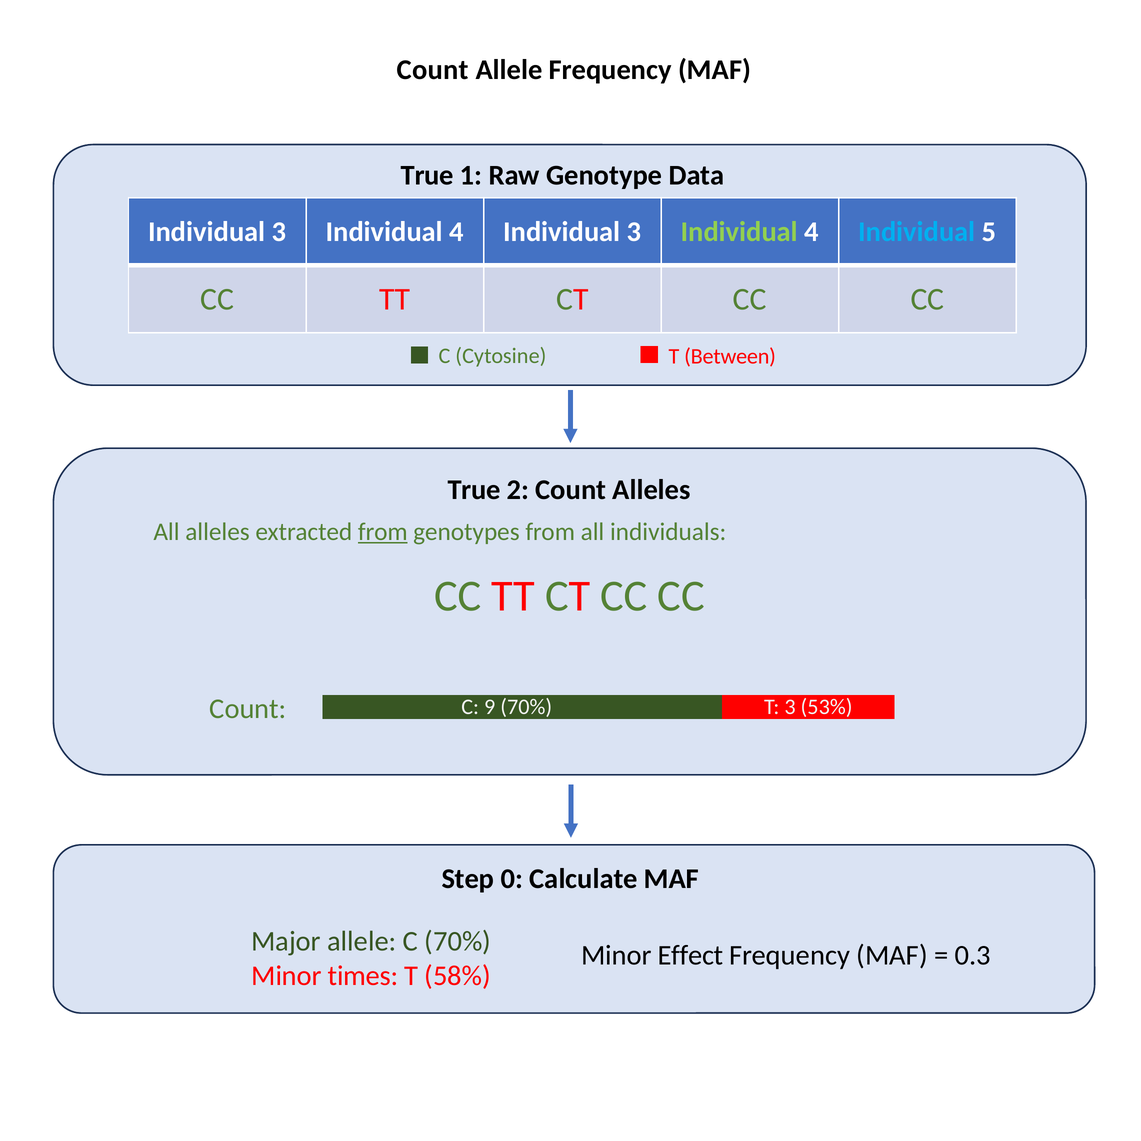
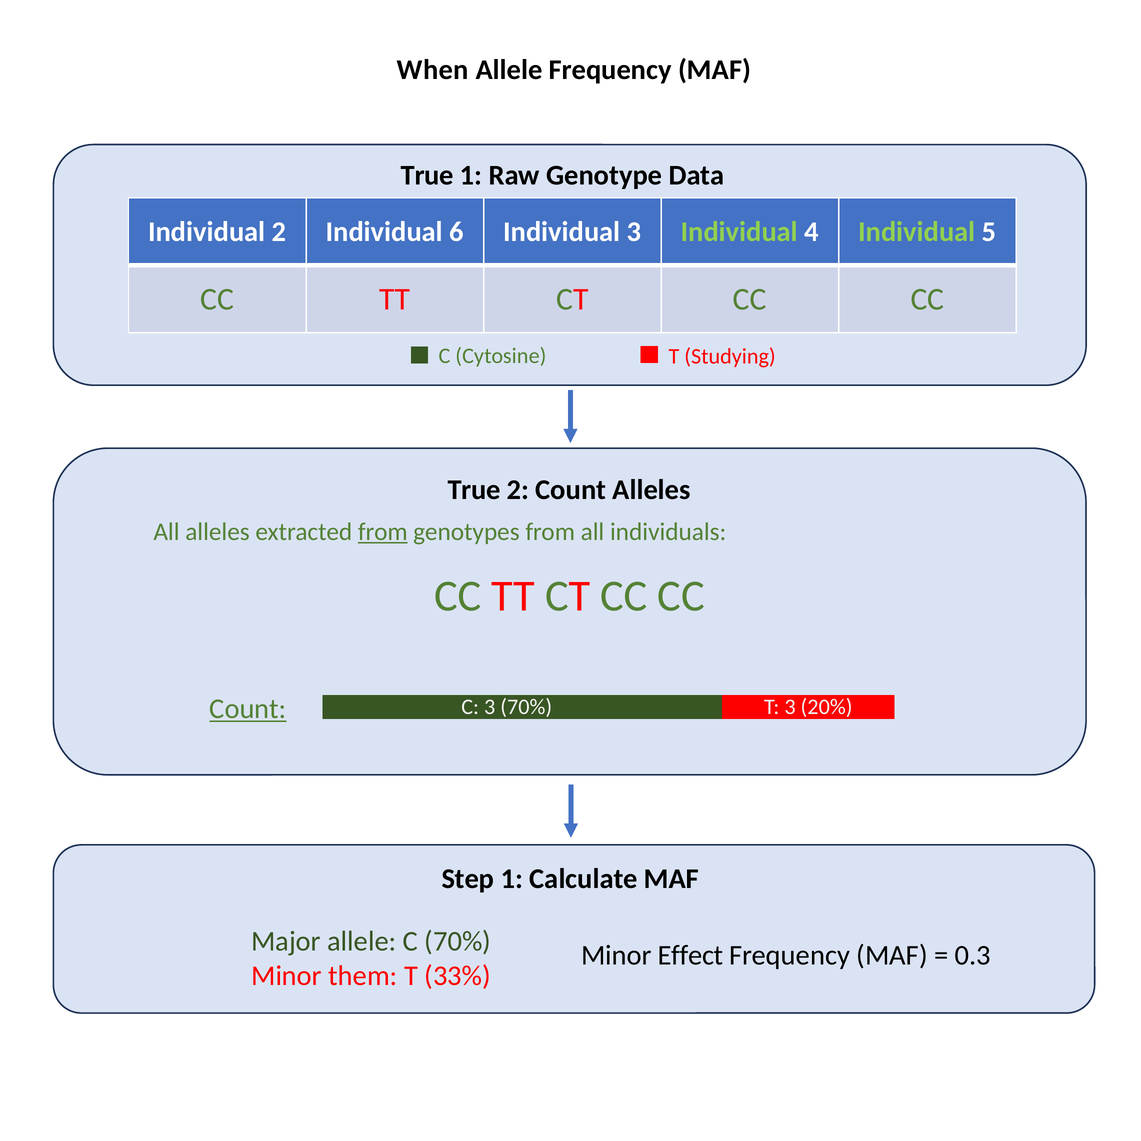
Count at (433, 70): Count -> When
3 at (279, 232): 3 -> 2
4 at (457, 232): 4 -> 6
Individual at (917, 232) colour: light blue -> light green
Between: Between -> Studying
Count at (248, 709) underline: none -> present
C 9: 9 -> 3
53%: 53% -> 20%
Step 0: 0 -> 1
times: times -> them
58%: 58% -> 33%
